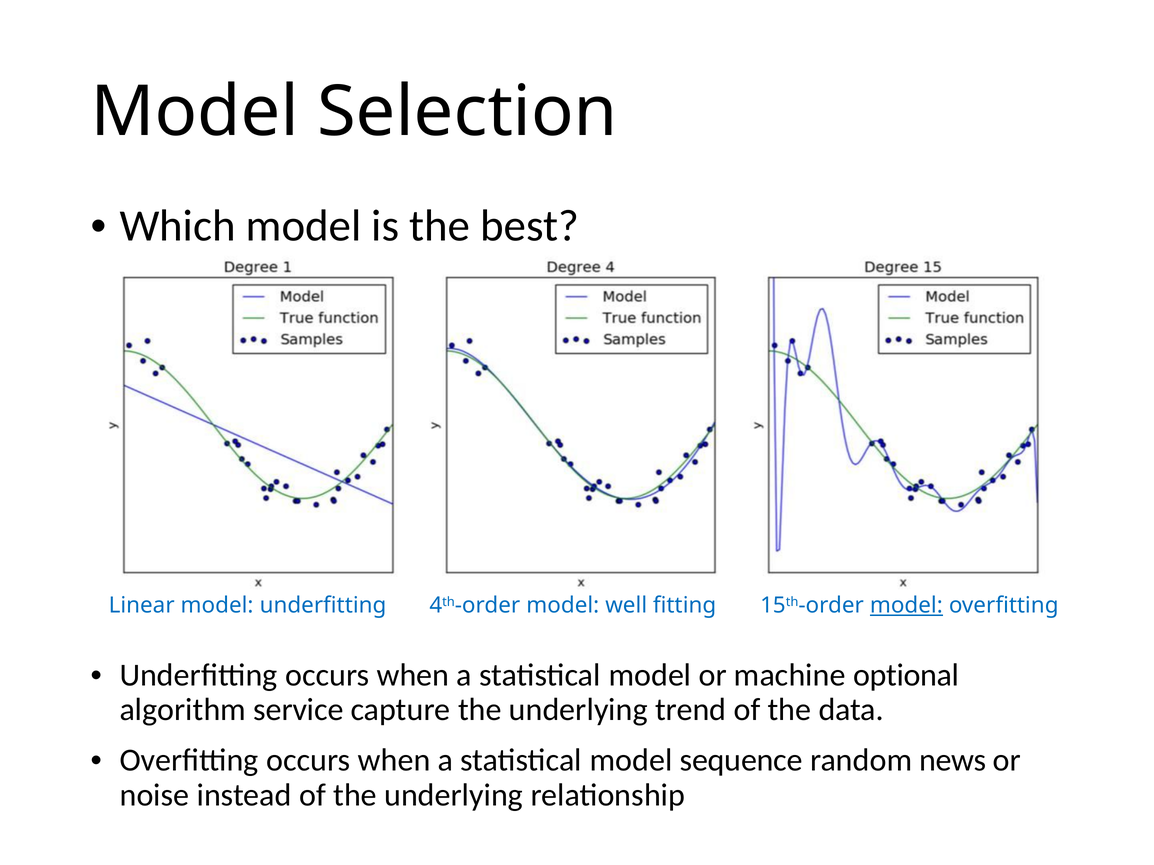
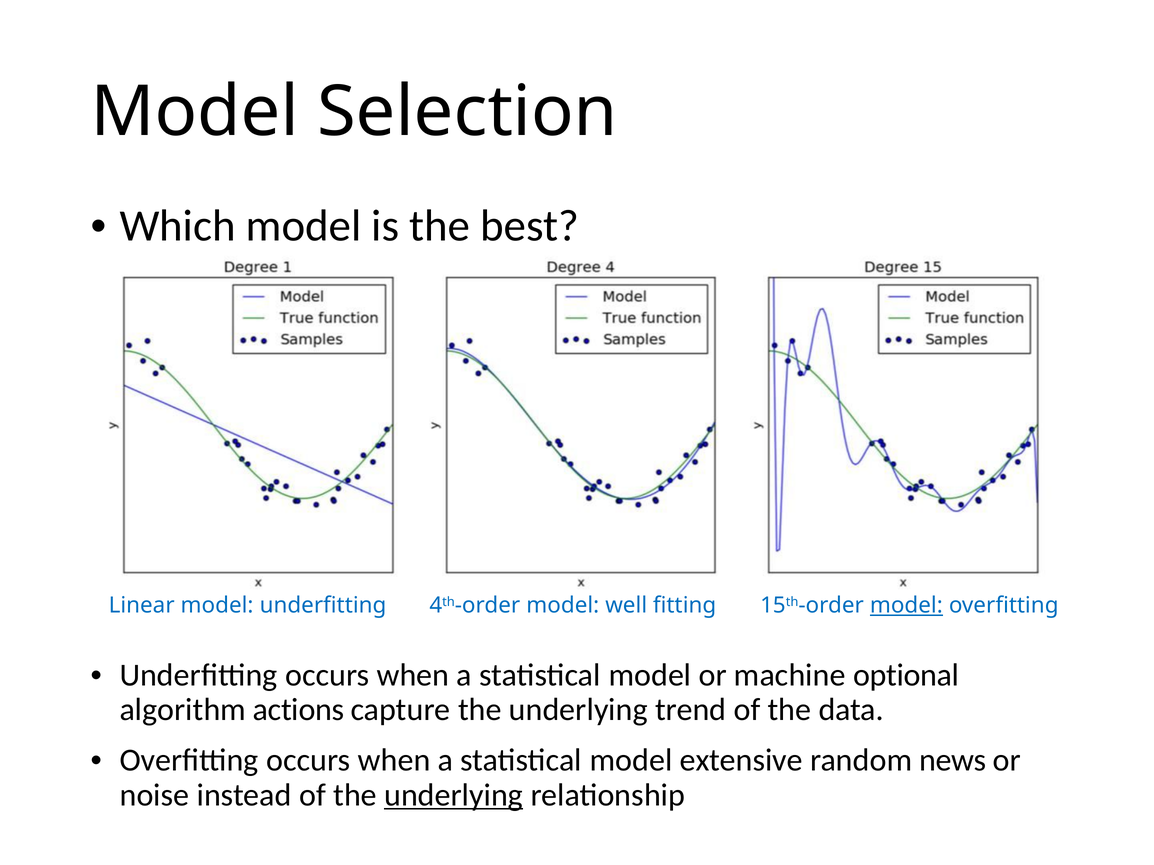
service: service -> actions
sequence: sequence -> extensive
underlying at (454, 795) underline: none -> present
